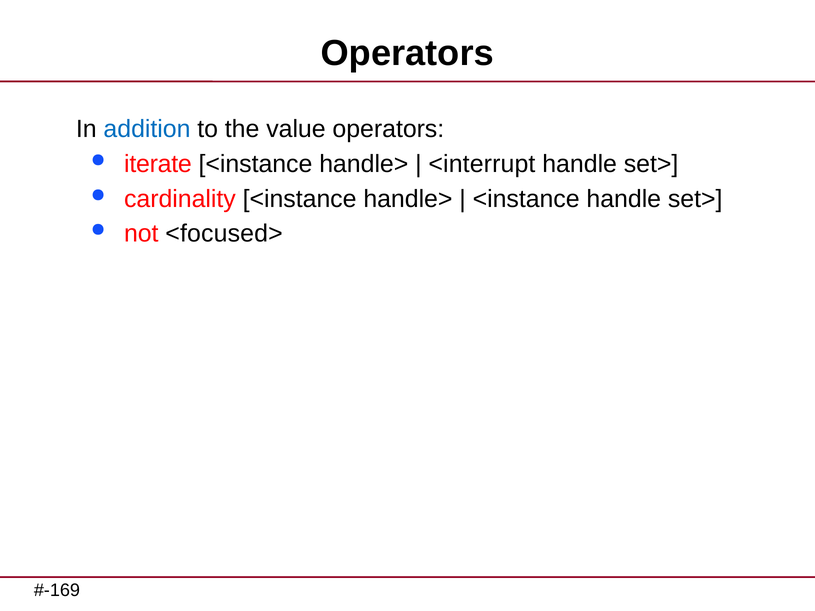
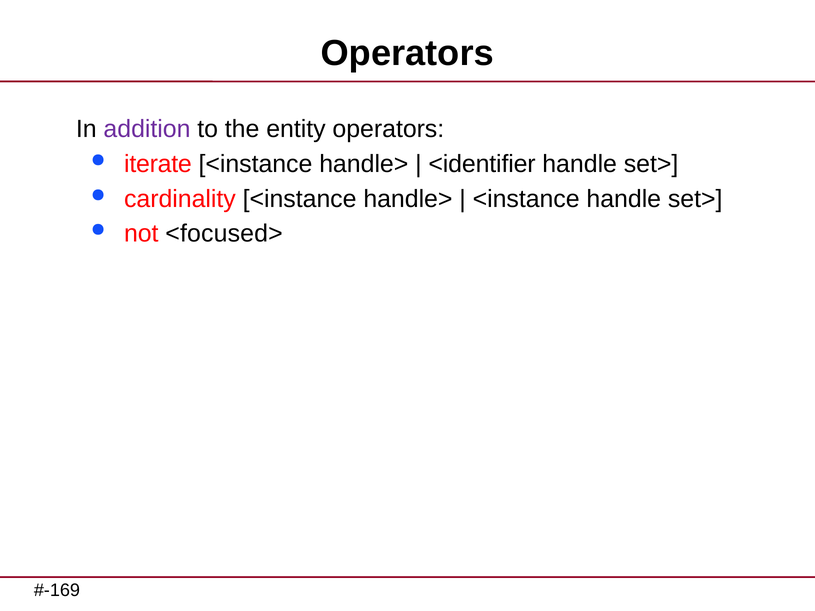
addition colour: blue -> purple
value: value -> entity
<interrupt: <interrupt -> <identifier
